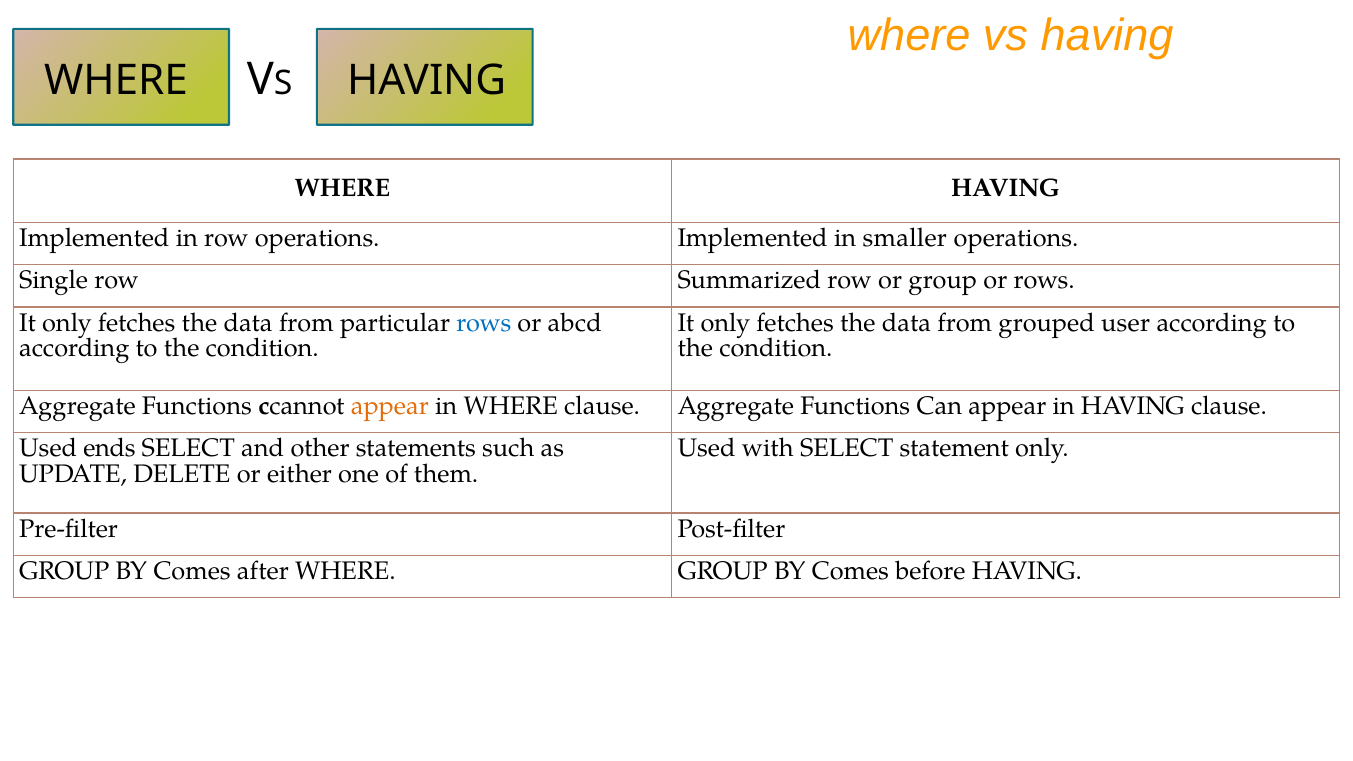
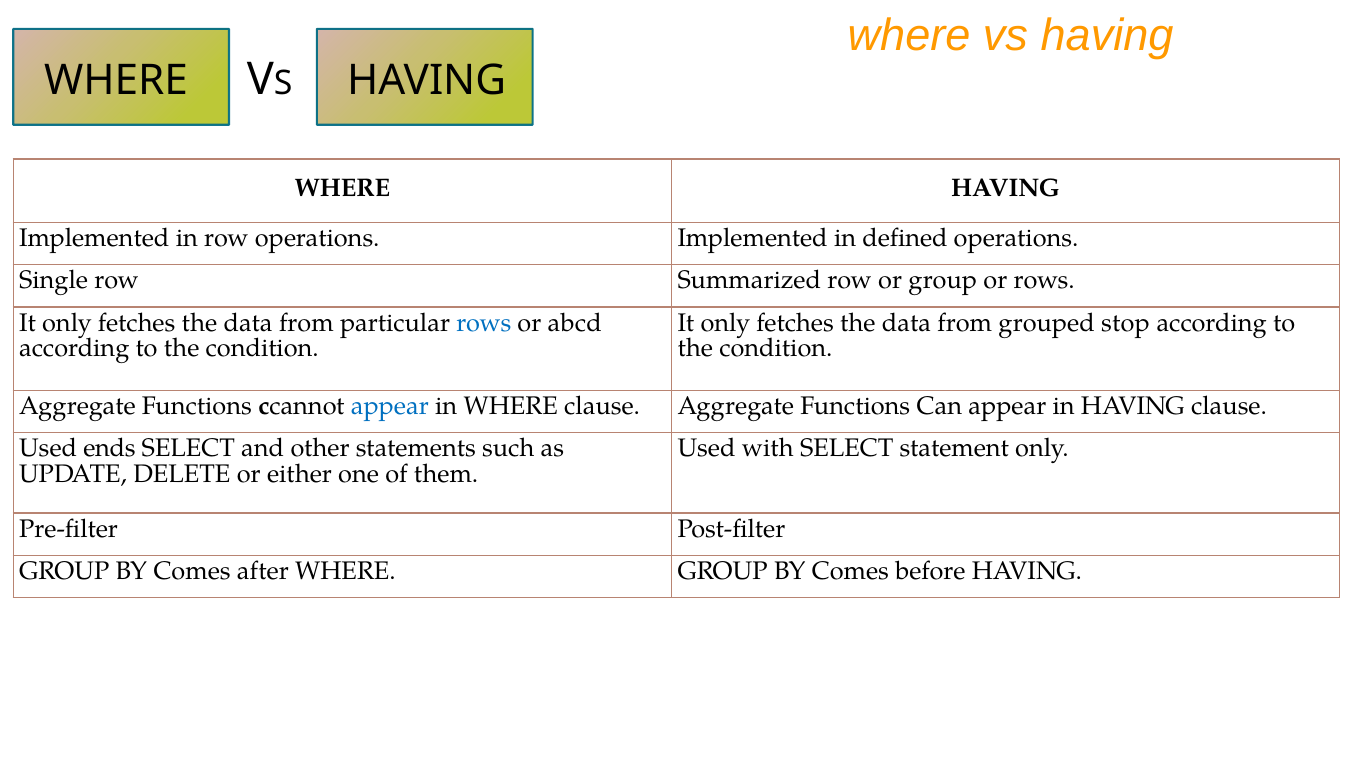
smaller: smaller -> defined
user: user -> stop
appear at (390, 406) colour: orange -> blue
